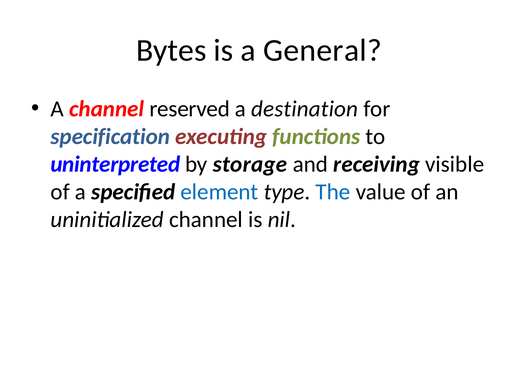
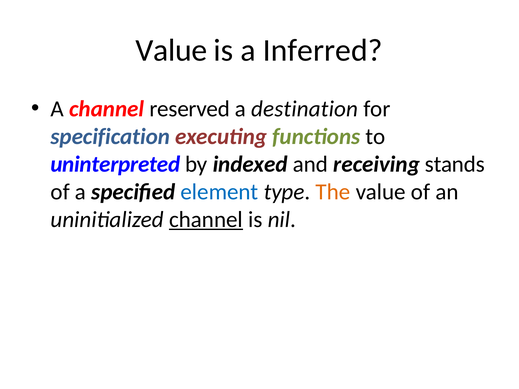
Bytes at (171, 50): Bytes -> Value
General: General -> Inferred
storage: storage -> indexed
visible: visible -> stands
The colour: blue -> orange
channel at (206, 220) underline: none -> present
